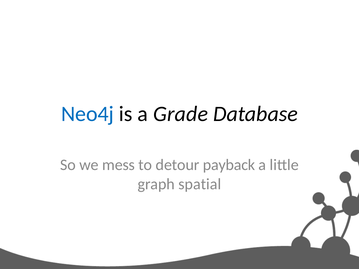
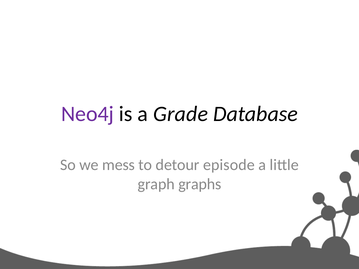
Neo4j colour: blue -> purple
payback: payback -> episode
spatial: spatial -> graphs
